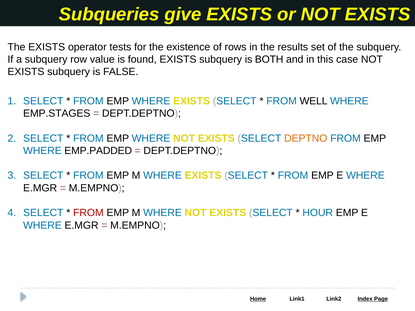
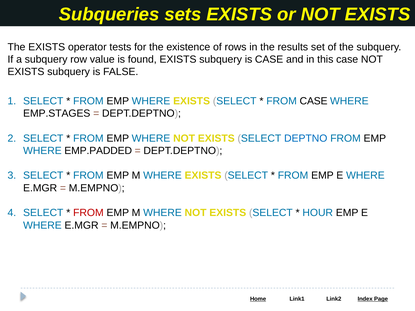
give: give -> sets
is BOTH: BOTH -> CASE
FROM WELL: WELL -> CASE
DEPTNO colour: orange -> blue
